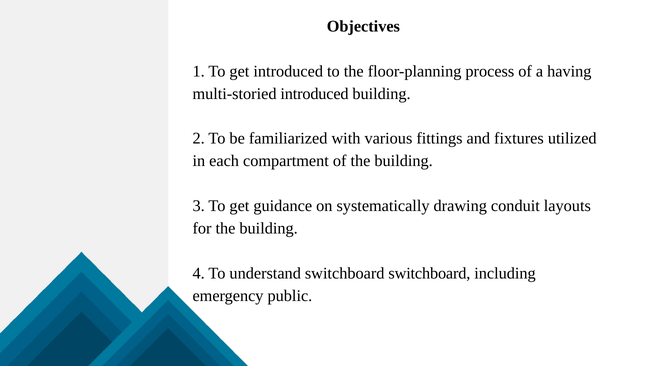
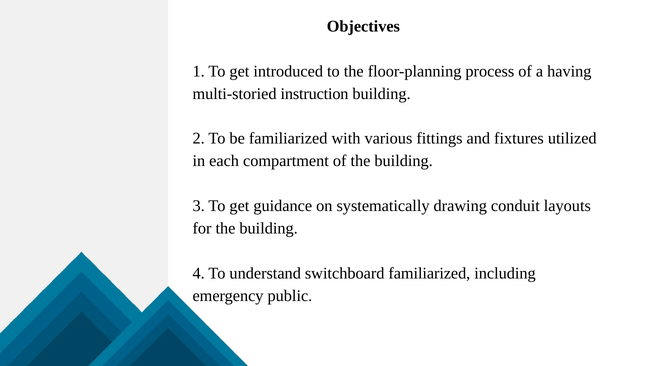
multi-storied introduced: introduced -> instruction
switchboard switchboard: switchboard -> familiarized
